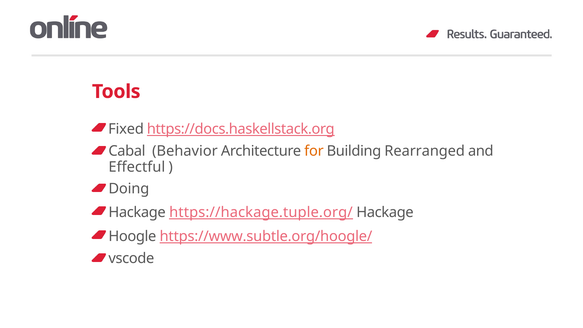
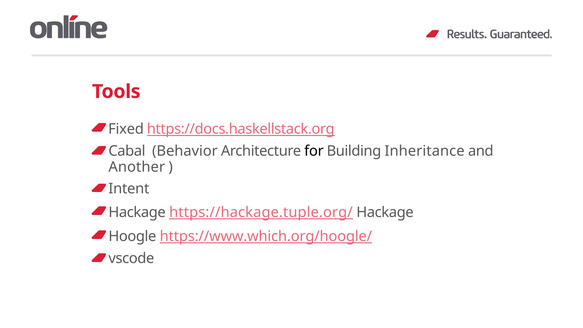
for colour: orange -> black
Rearranged: Rearranged -> Inheritance
Effectful: Effectful -> Another
Doing: Doing -> Intent
https://www.subtle.org/hoogle/: https://www.subtle.org/hoogle/ -> https://www.which.org/hoogle/
